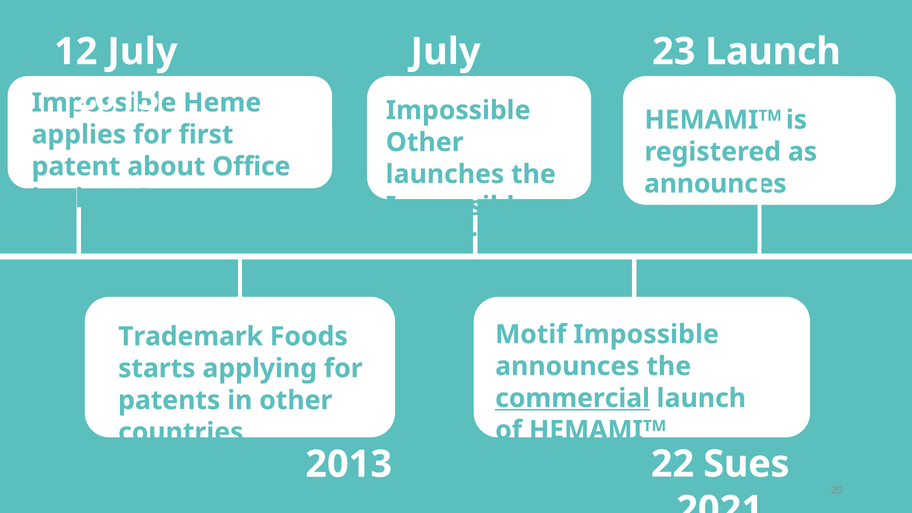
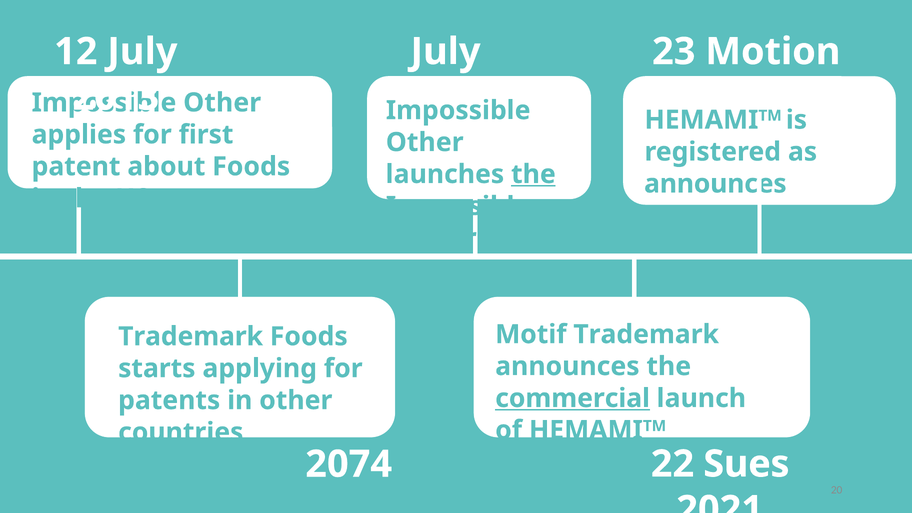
23 Launch: Launch -> Motion
Heme at (222, 103): Heme -> Other
about Office: Office -> Foods
the at (533, 174) underline: none -> present
Motif Impossible: Impossible -> Trademark
2013 at (349, 464): 2013 -> 2074
